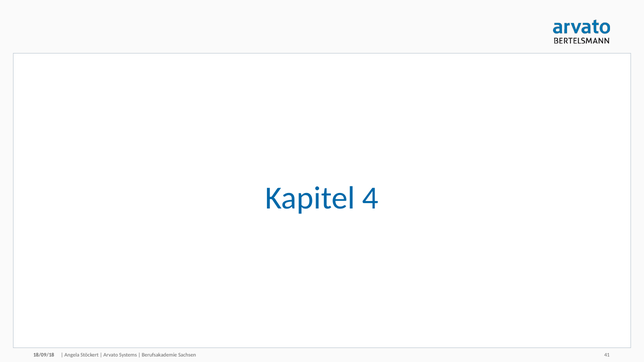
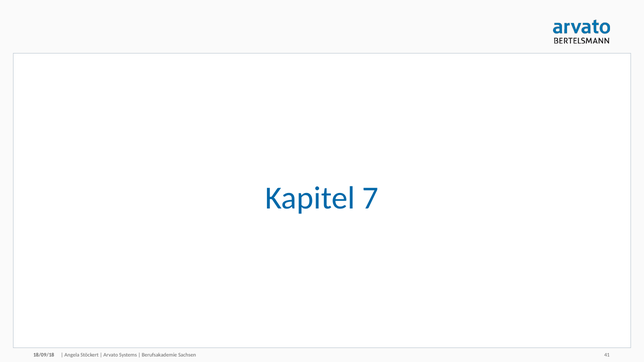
4: 4 -> 7
